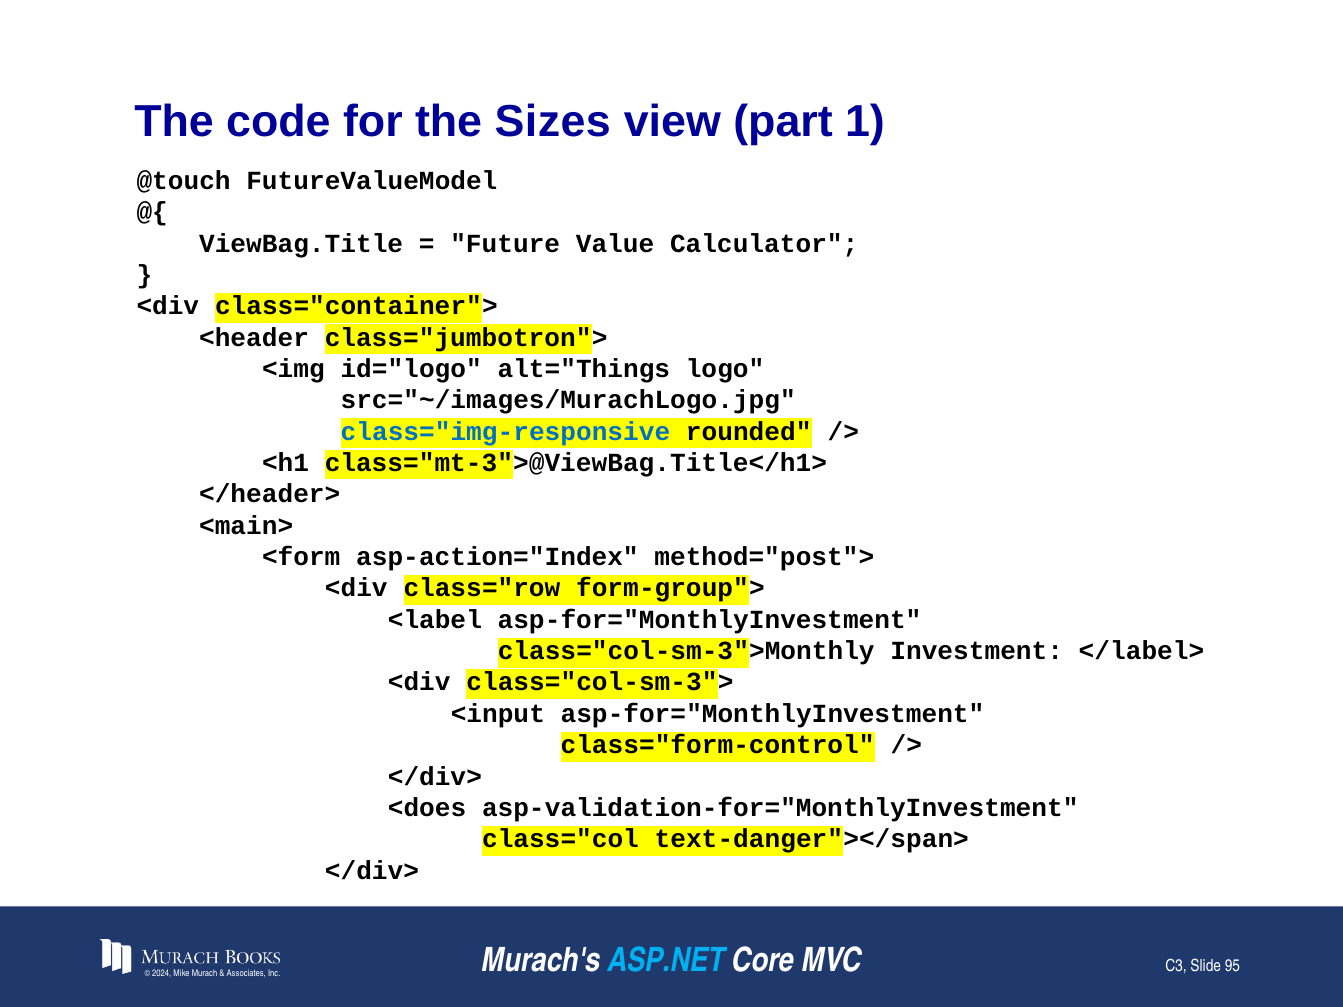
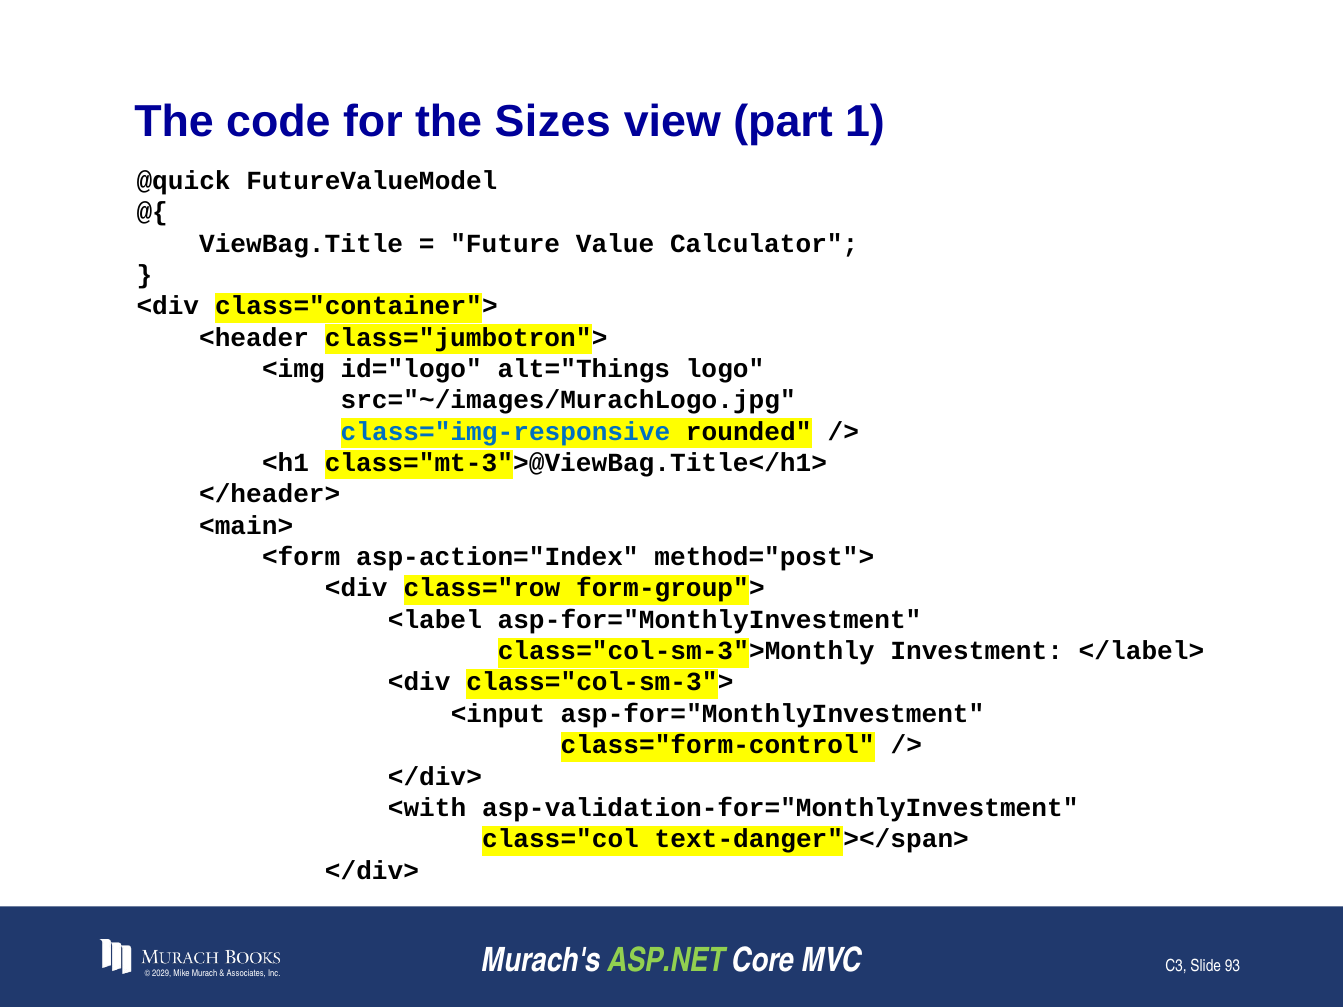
@touch: @touch -> @quick
<does: <does -> <with
ASP.NET colour: light blue -> light green
2024: 2024 -> 2029
95: 95 -> 93
